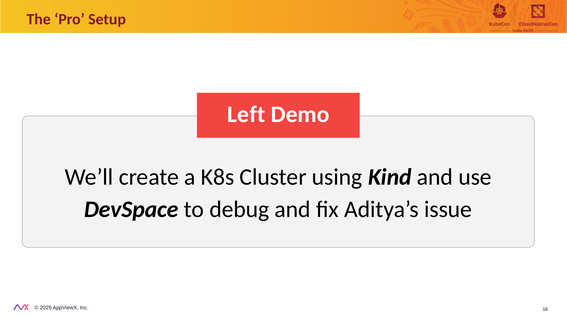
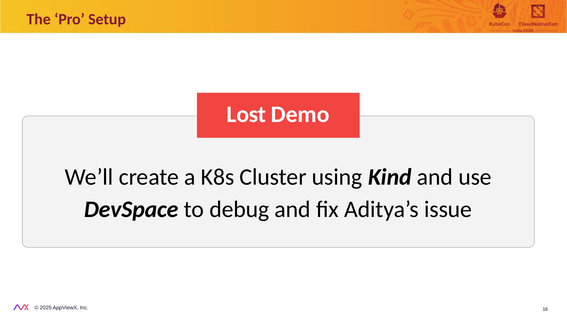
Left: Left -> Lost
